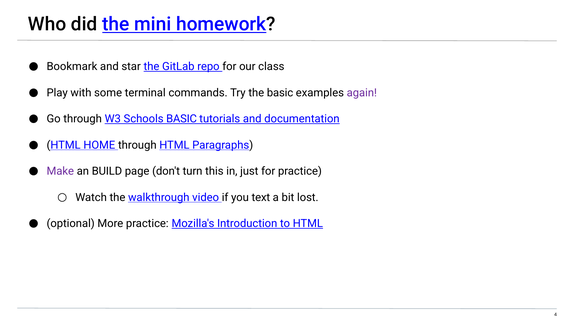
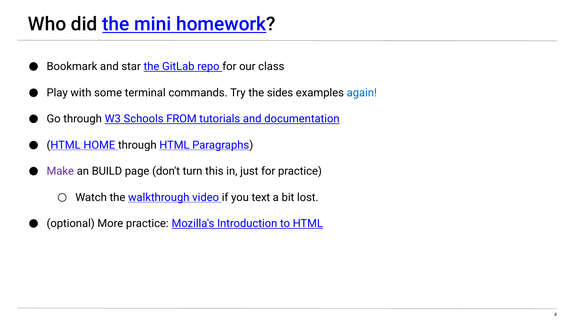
the basic: basic -> sides
again colour: purple -> blue
Schools BASIC: BASIC -> FROM
